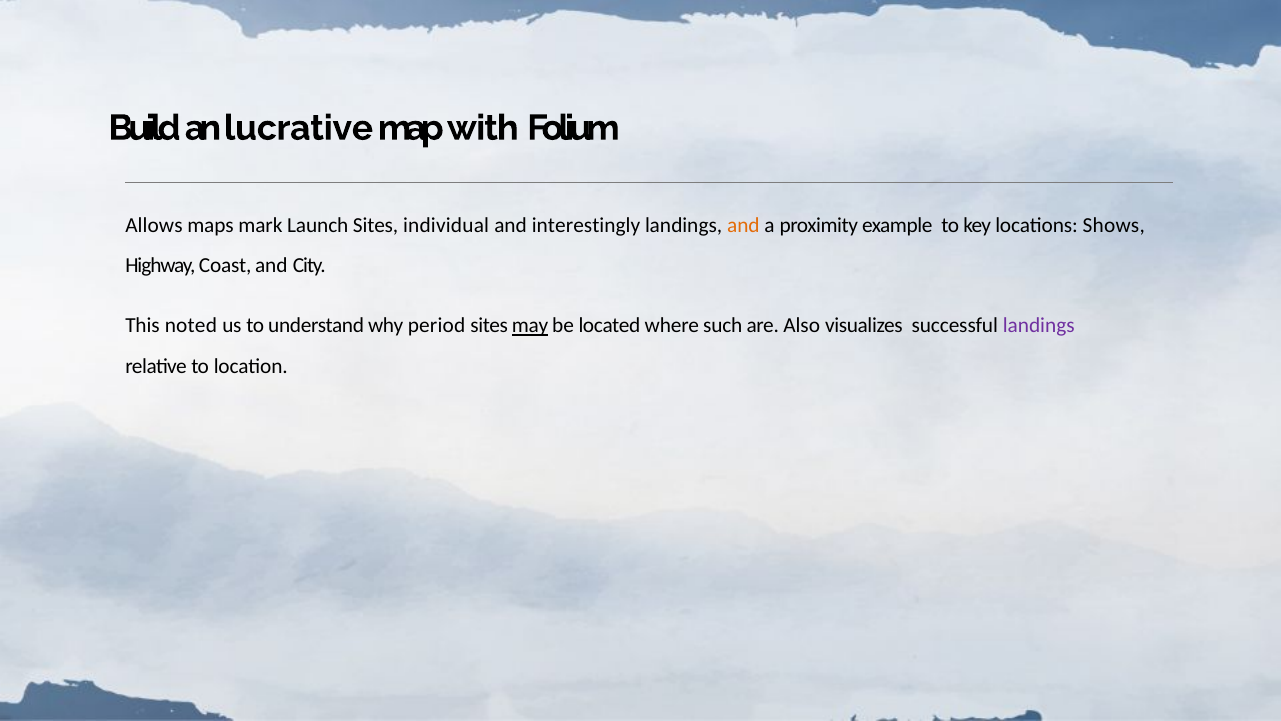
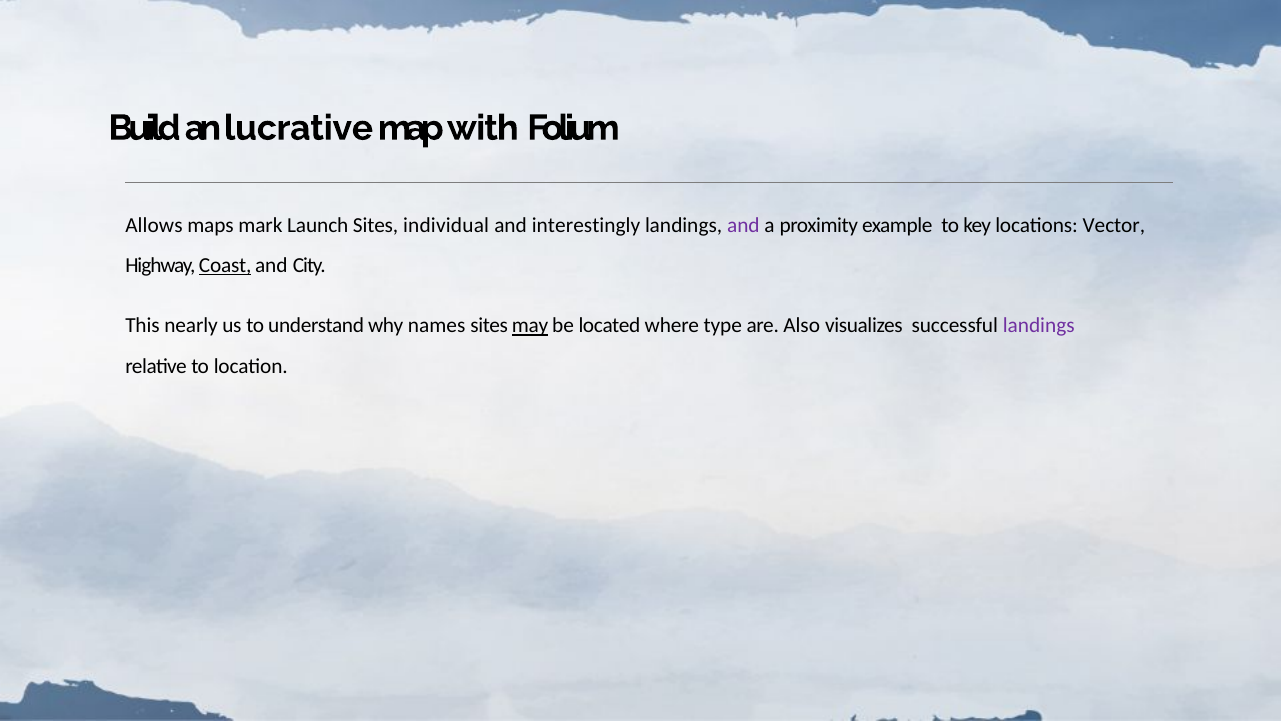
and at (743, 226) colour: orange -> purple
Shows: Shows -> Vector
Coast underline: none -> present
noted: noted -> nearly
period: period -> names
such: such -> type
